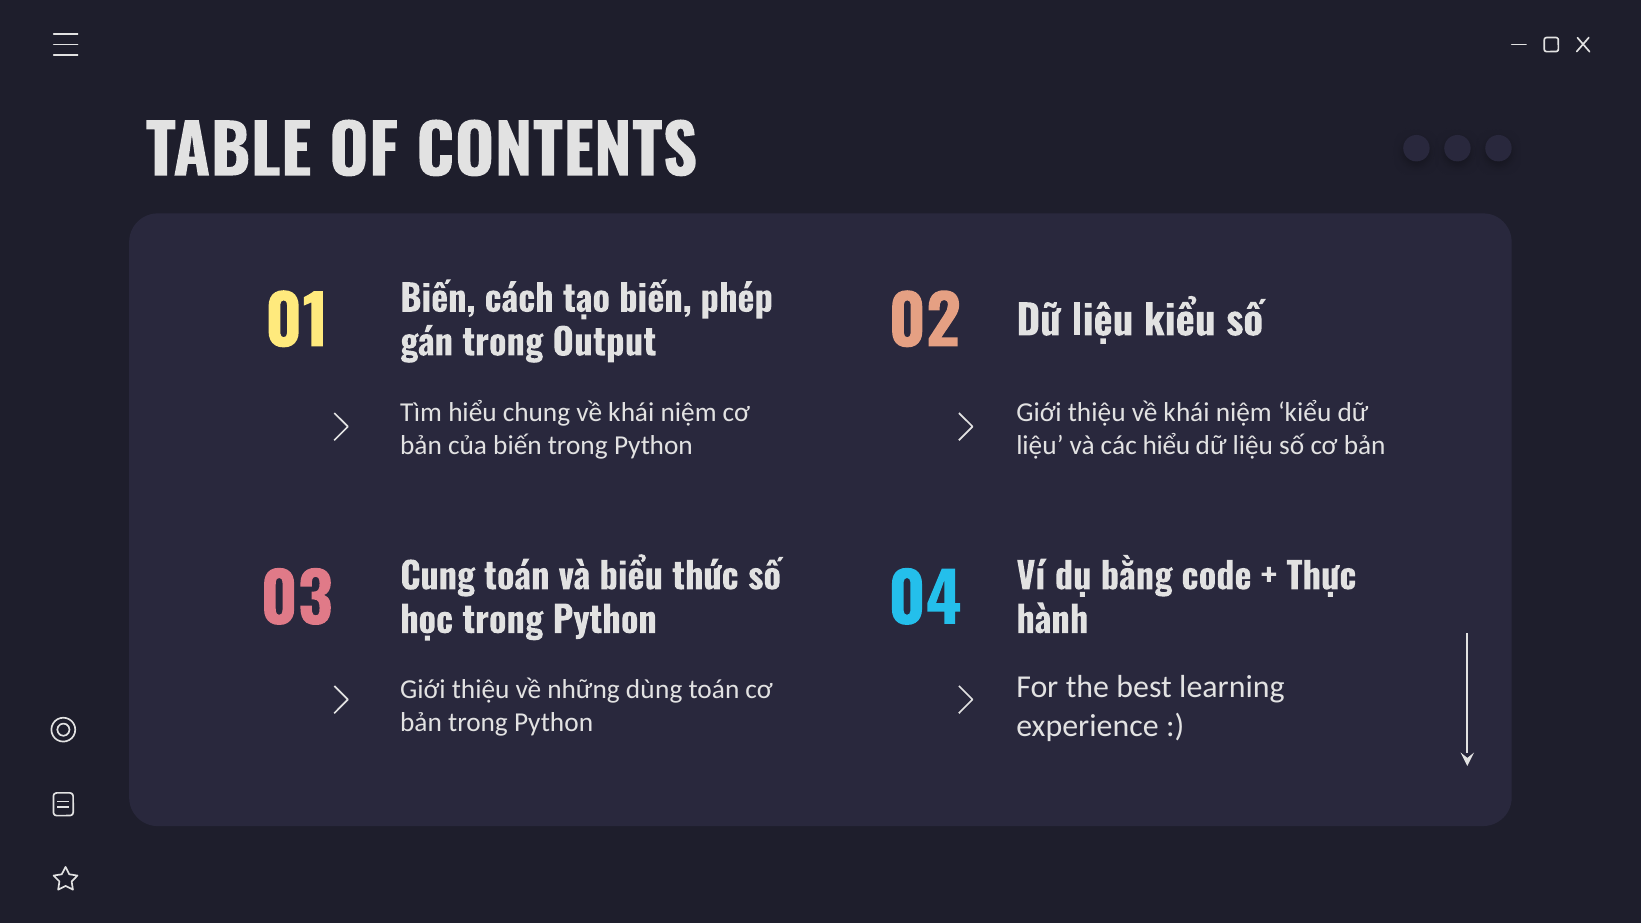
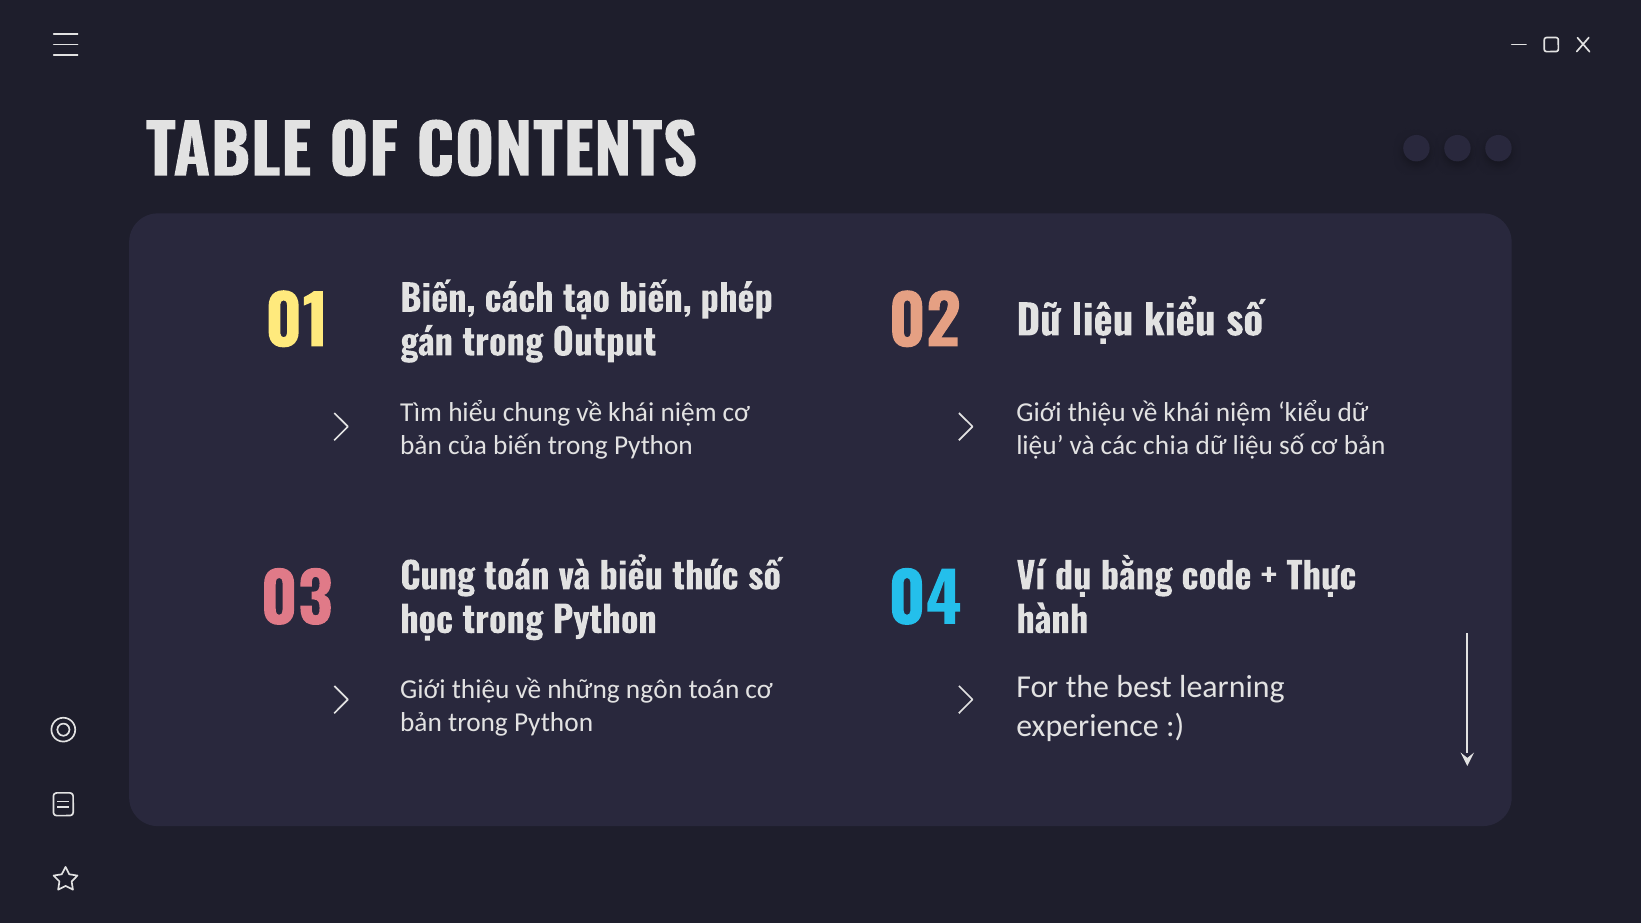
các hiểu: hiểu -> chia
dùng: dùng -> ngôn
